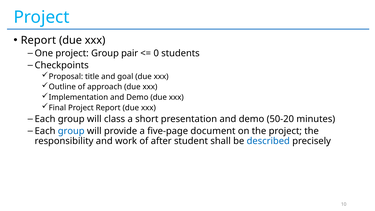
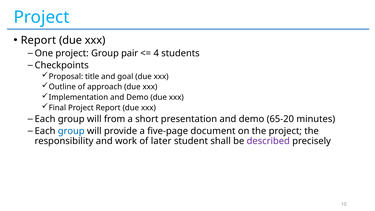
0: 0 -> 4
class: class -> from
50-20: 50-20 -> 65-20
after: after -> later
described colour: blue -> purple
